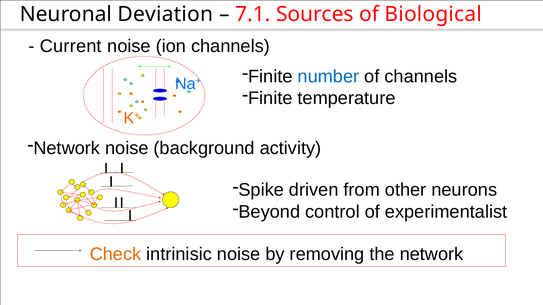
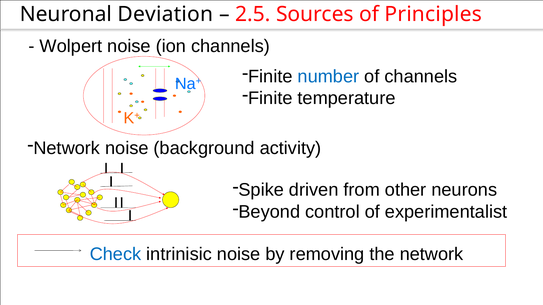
7.1: 7.1 -> 2.5
Biological: Biological -> Principles
Current: Current -> Wolpert
Check colour: orange -> blue
